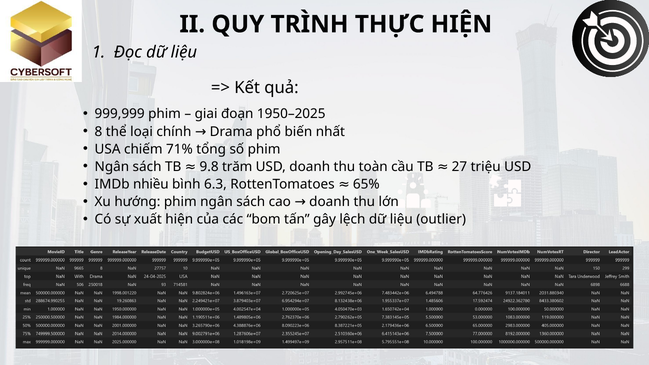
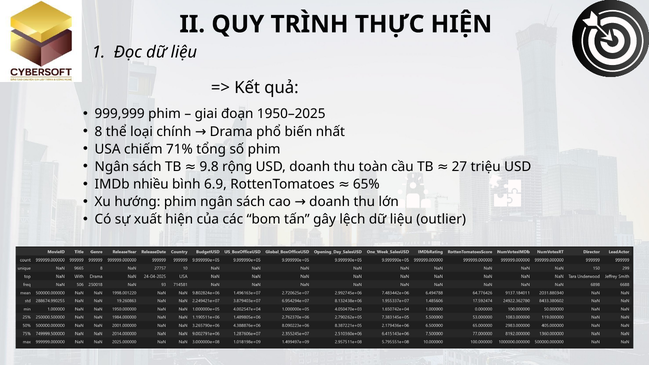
trăm: trăm -> rộng
6.3: 6.3 -> 6.9
